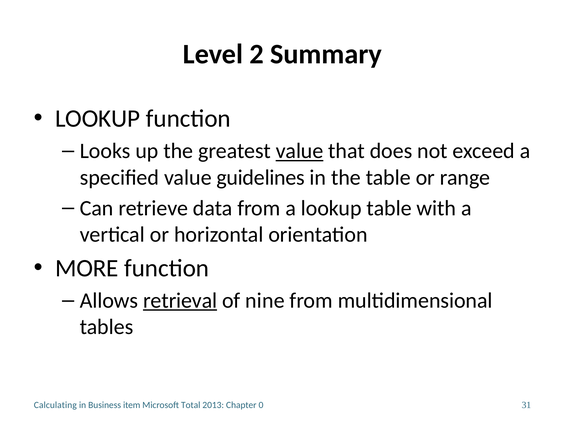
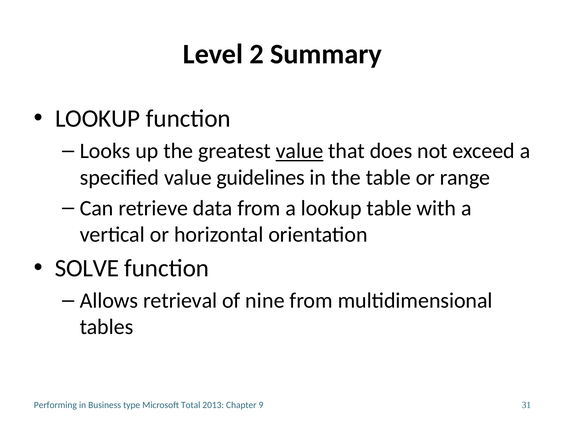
MORE: MORE -> SOLVE
retrieval underline: present -> none
Calculating: Calculating -> Performing
item: item -> type
0: 0 -> 9
